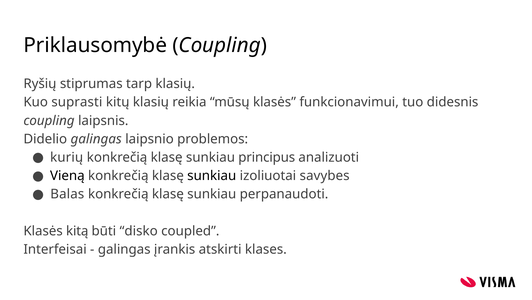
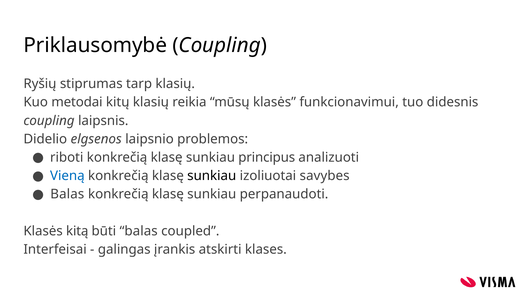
suprasti: suprasti -> metodai
Didelio galingas: galingas -> elgsenos
kurių: kurių -> riboti
Vieną colour: black -> blue
būti disko: disko -> balas
